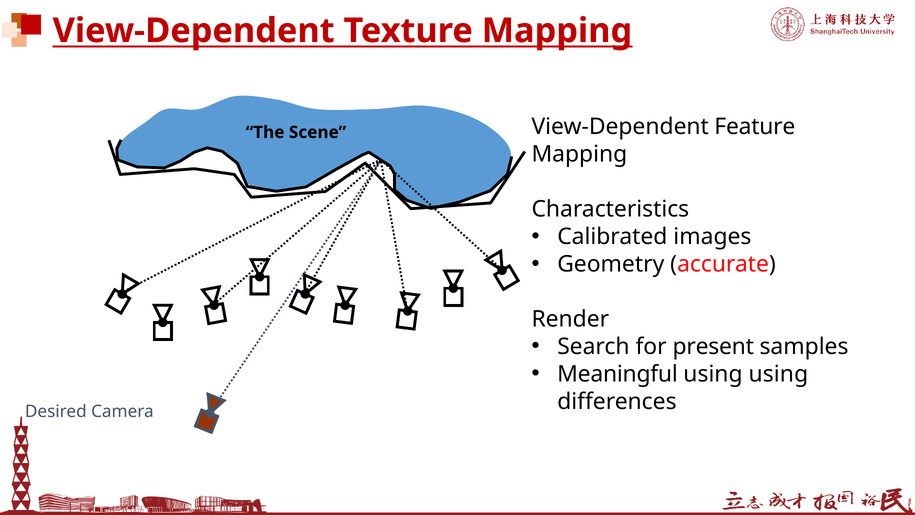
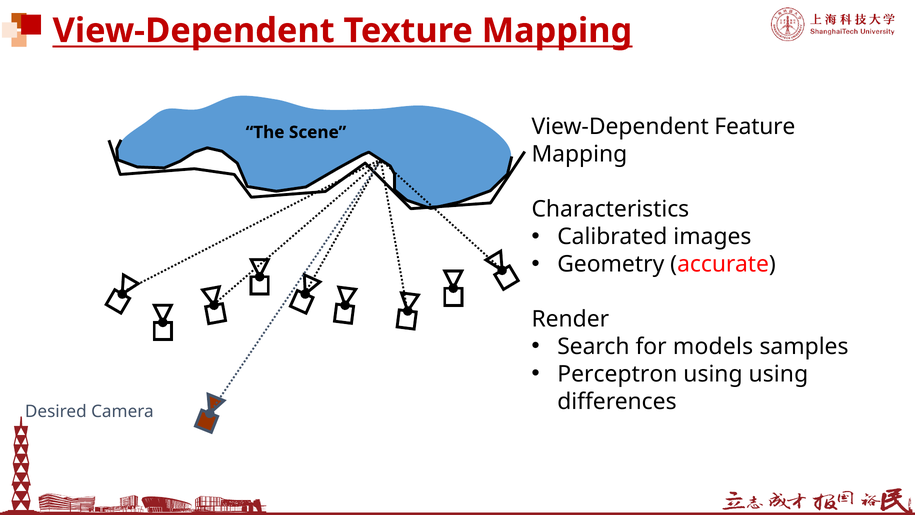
present: present -> models
Meaningful: Meaningful -> Perceptron
